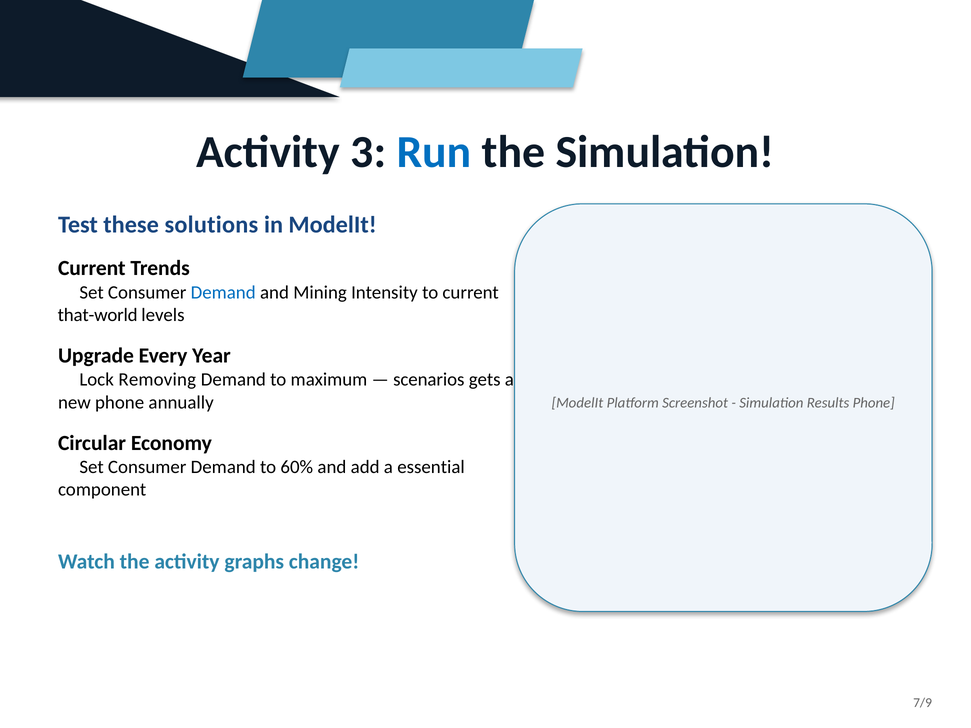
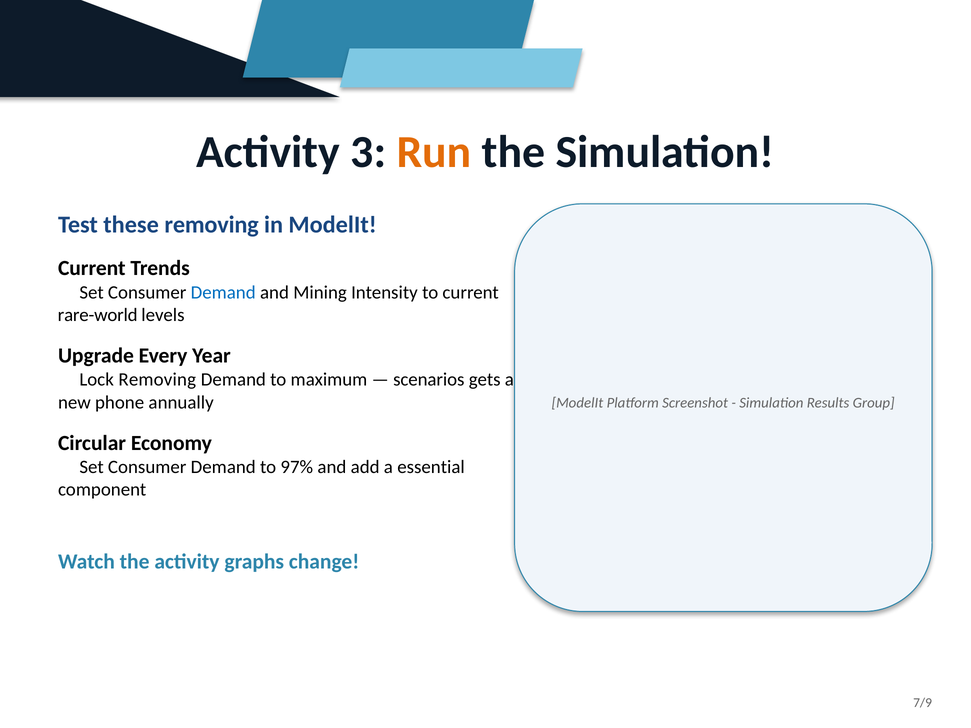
Run colour: blue -> orange
these solutions: solutions -> removing
that-world: that-world -> rare-world
Results Phone: Phone -> Group
60%: 60% -> 97%
